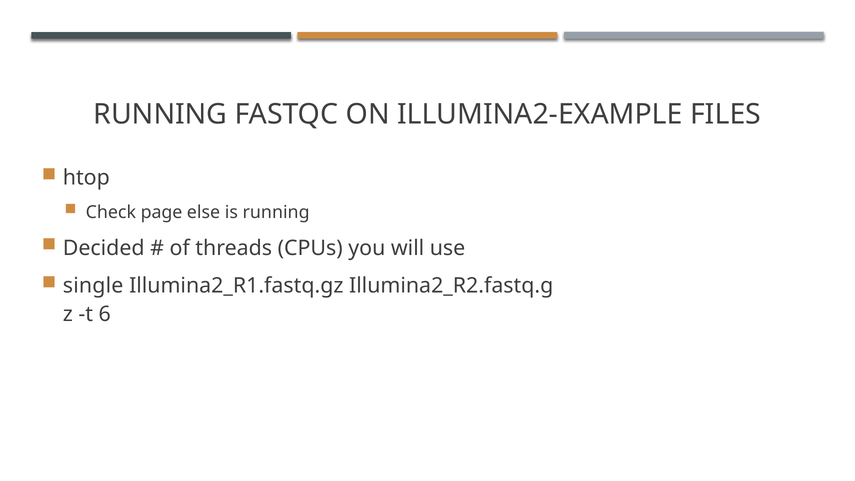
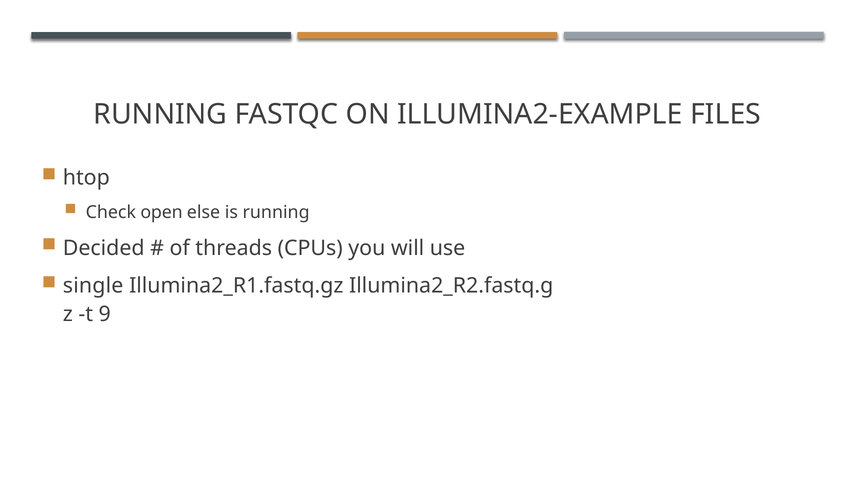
page: page -> open
6: 6 -> 9
